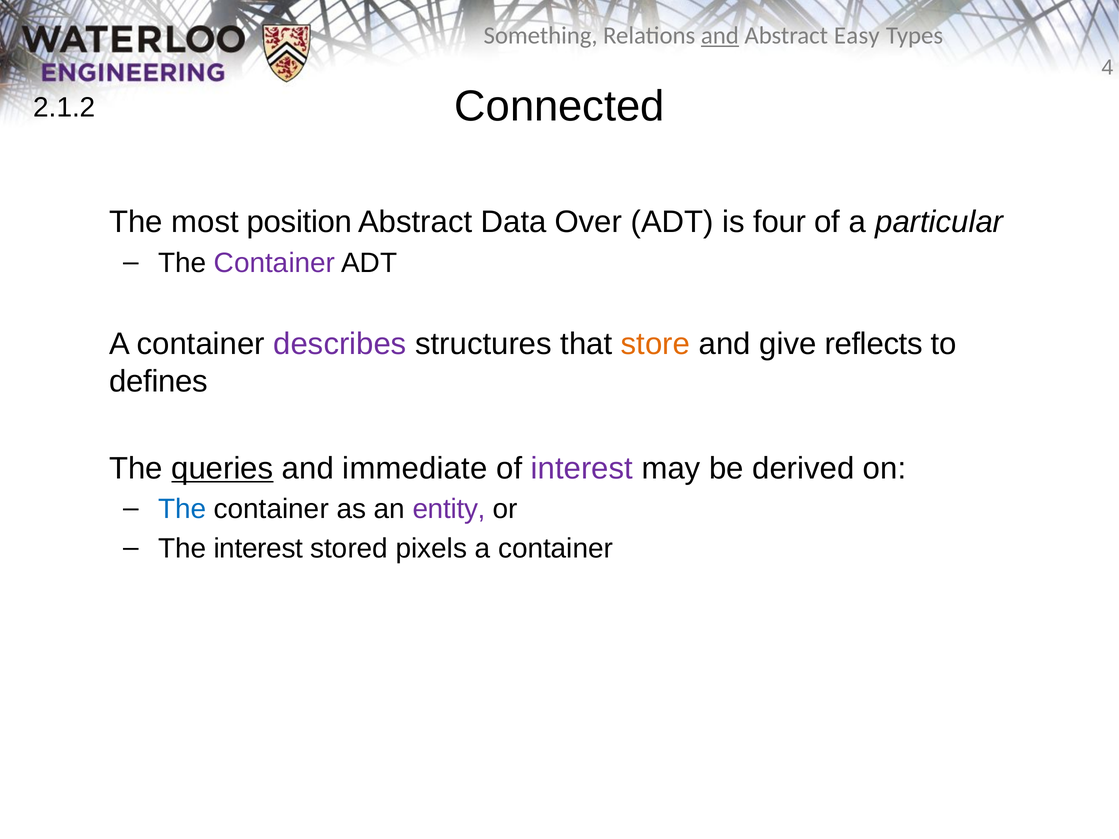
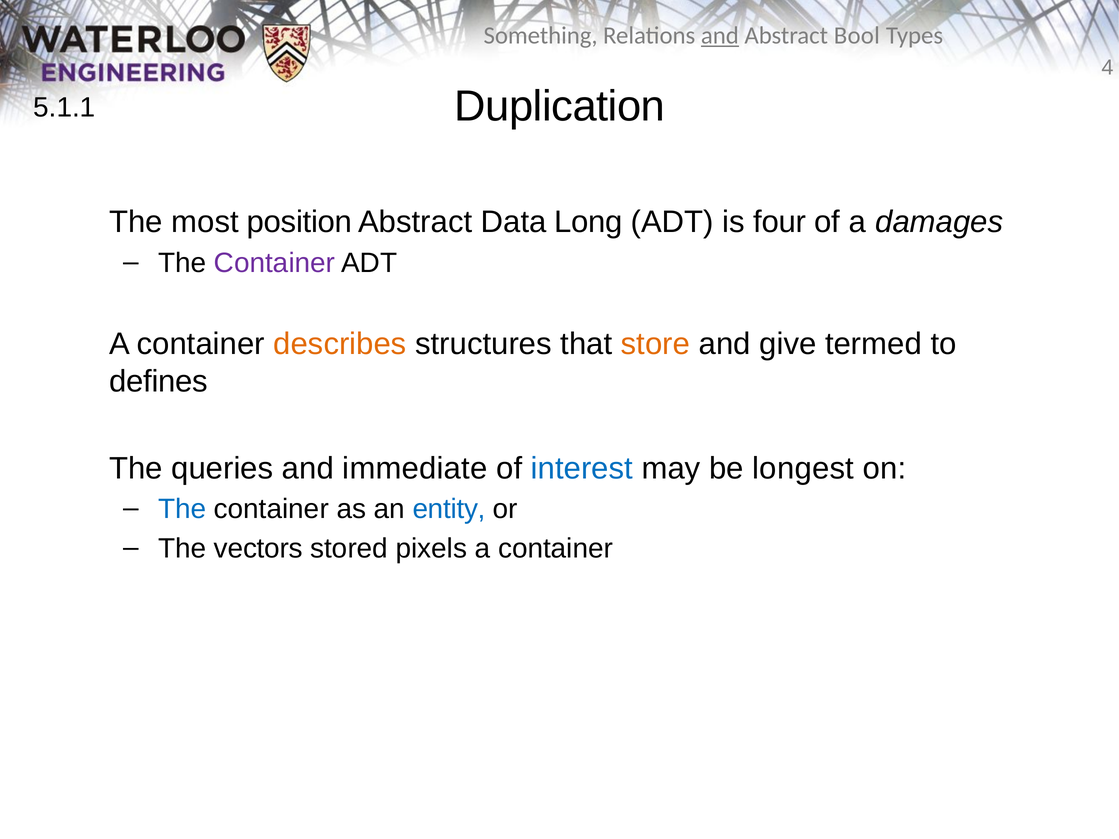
Easy: Easy -> Bool
Connected: Connected -> Duplication
2.1.2: 2.1.2 -> 5.1.1
Over: Over -> Long
particular: particular -> damages
describes colour: purple -> orange
reflects: reflects -> termed
queries underline: present -> none
interest at (582, 468) colour: purple -> blue
derived: derived -> longest
entity colour: purple -> blue
The interest: interest -> vectors
